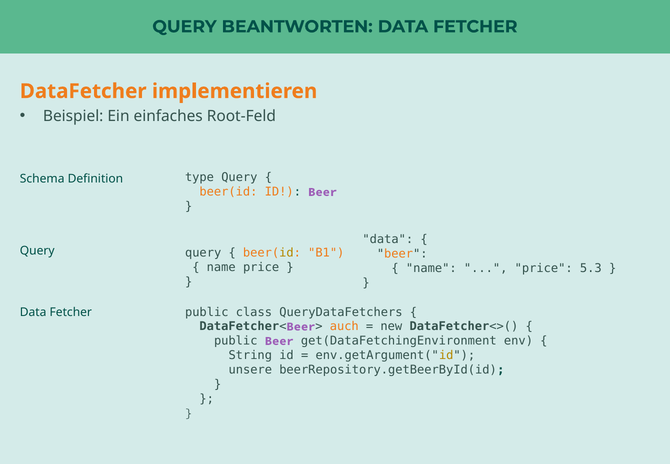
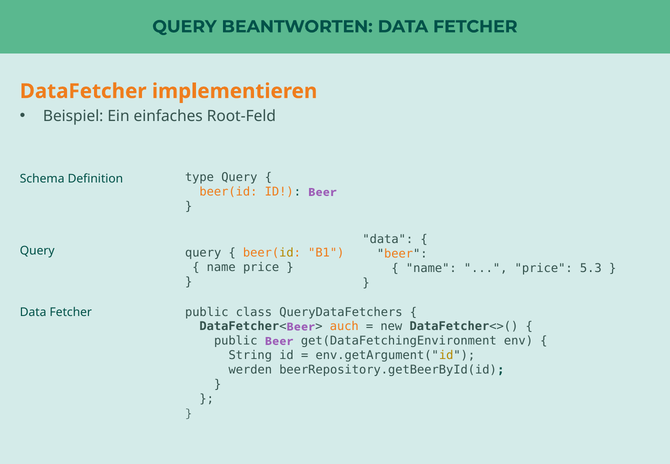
unsere: unsere -> werden
